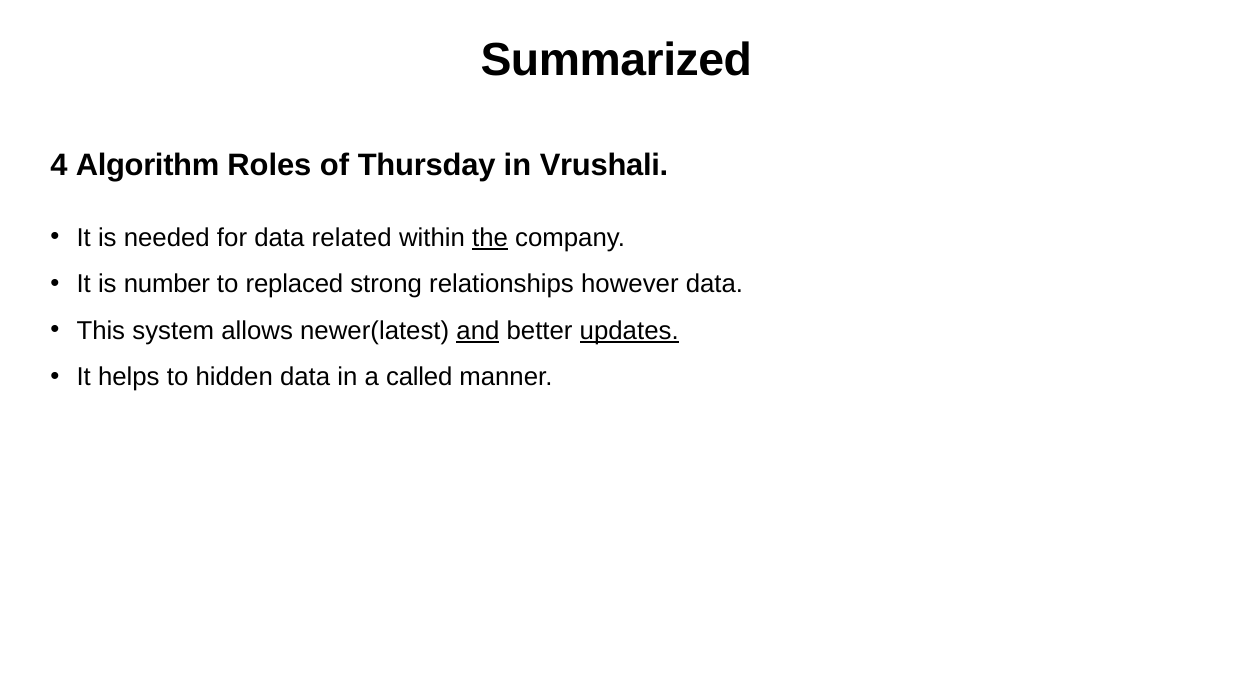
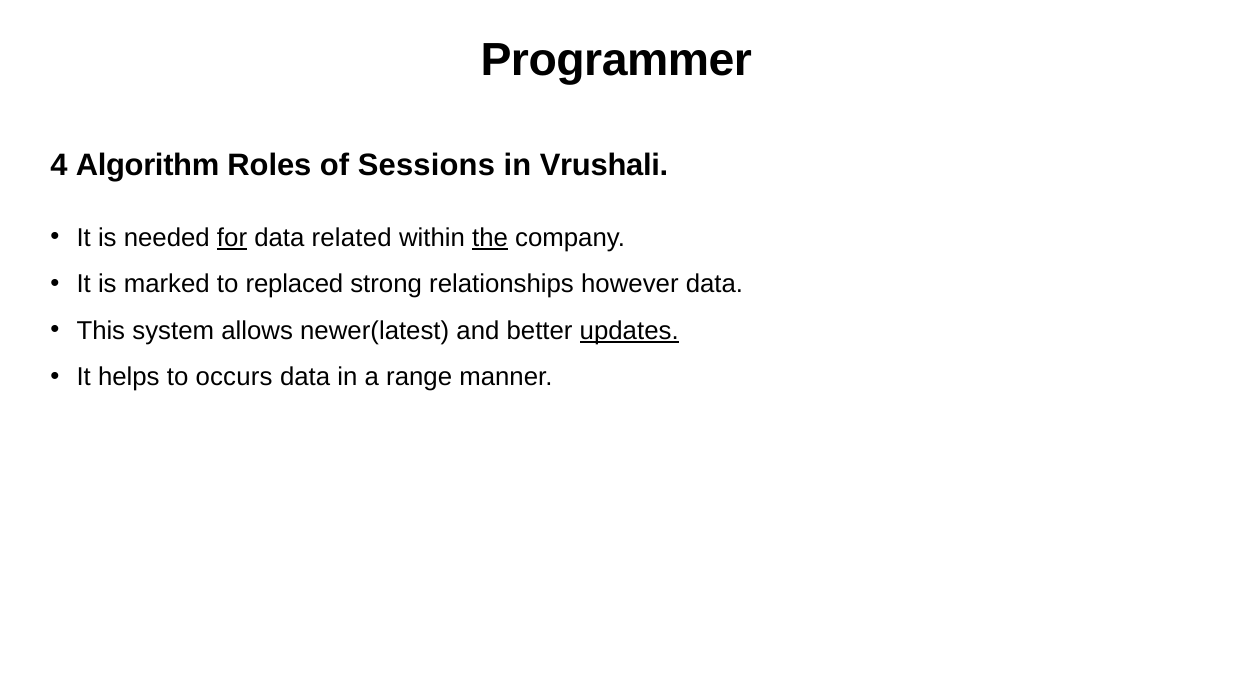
Summarized: Summarized -> Programmer
Thursday: Thursday -> Sessions
for underline: none -> present
number: number -> marked
and underline: present -> none
hidden: hidden -> occurs
called: called -> range
